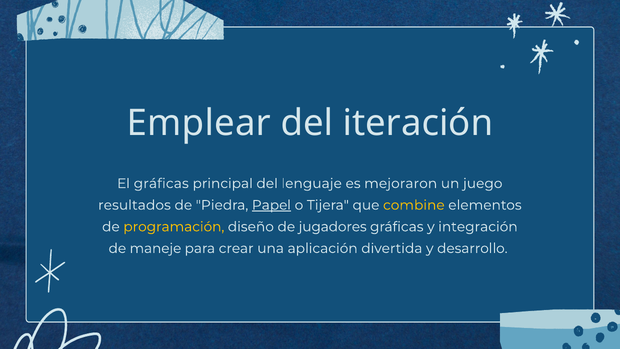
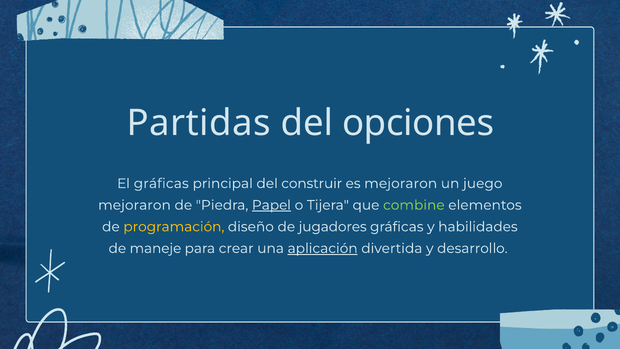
Emplear: Emplear -> Partidas
iteración: iteración -> opciones
lenguaje: lenguaje -> construir
resultados at (134, 205): resultados -> mejoraron
combine colour: yellow -> light green
integración: integración -> habilidades
aplicación underline: none -> present
